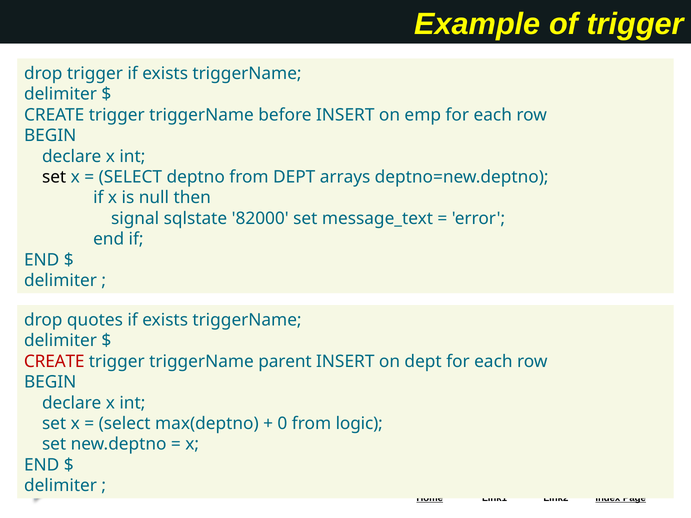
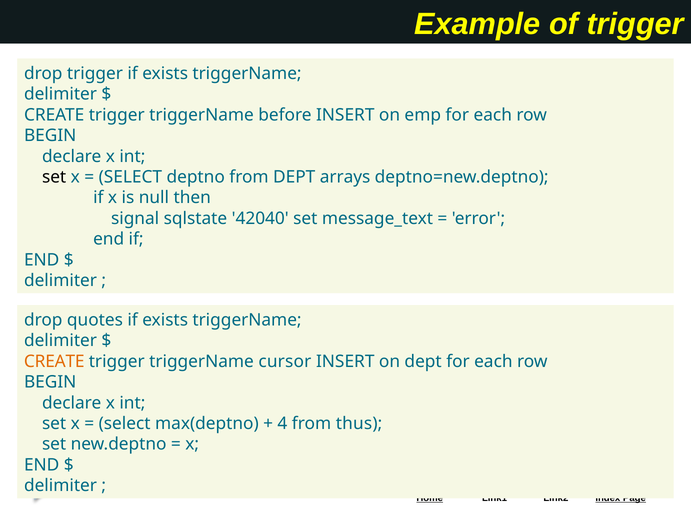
82000: 82000 -> 42040
CREATE at (54, 362) colour: red -> orange
parent: parent -> cursor
0: 0 -> 4
logic: logic -> thus
